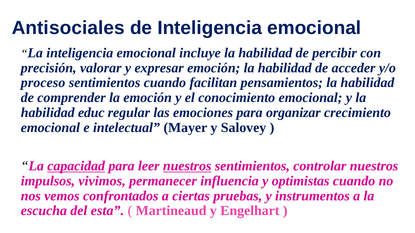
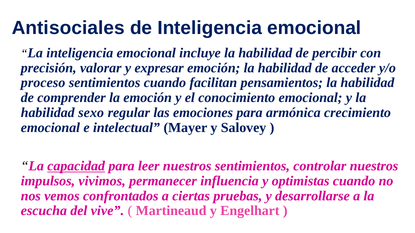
educ: educ -> sexo
organizar: organizar -> armónica
nuestros at (187, 166) underline: present -> none
instrumentos: instrumentos -> desarrollarse
esta: esta -> vive
